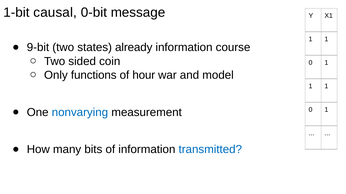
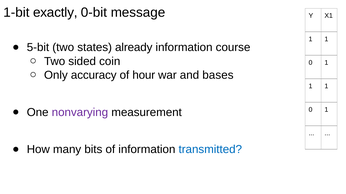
causal: causal -> exactly
9-bit: 9-bit -> 5-bit
functions: functions -> accuracy
model: model -> bases
nonvarying colour: blue -> purple
